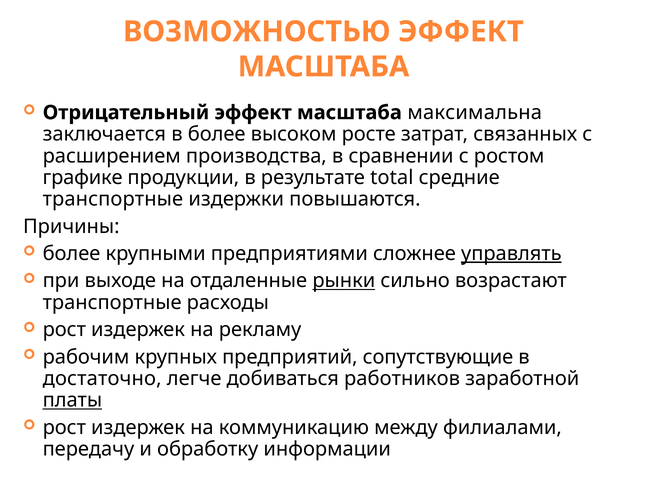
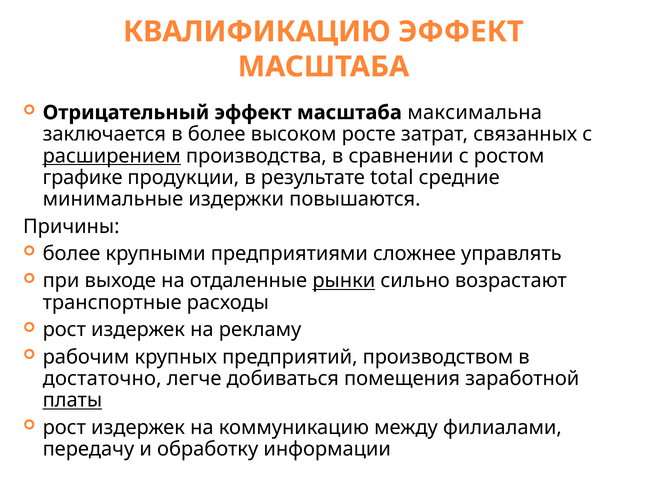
ВОЗМОЖНОСТЬЮ: ВОЗМОЖНОСТЬЮ -> КВАЛИФИКАЦИЮ
расширением underline: none -> present
транспортные at (113, 200): транспортные -> минимальные
управлять underline: present -> none
сопутствующие: сопутствующие -> производством
работников: работников -> помещения
